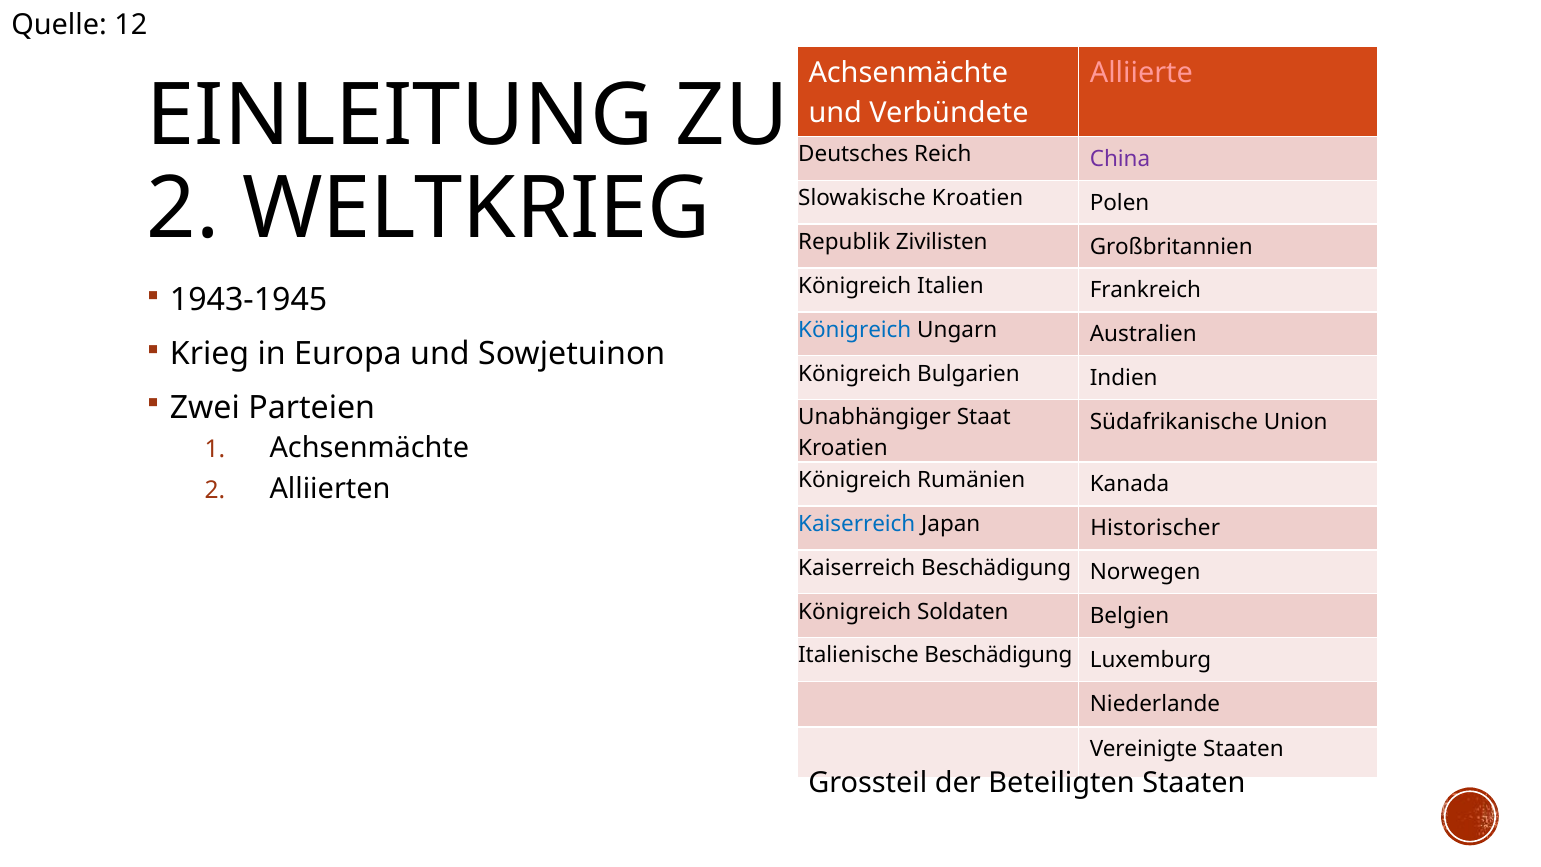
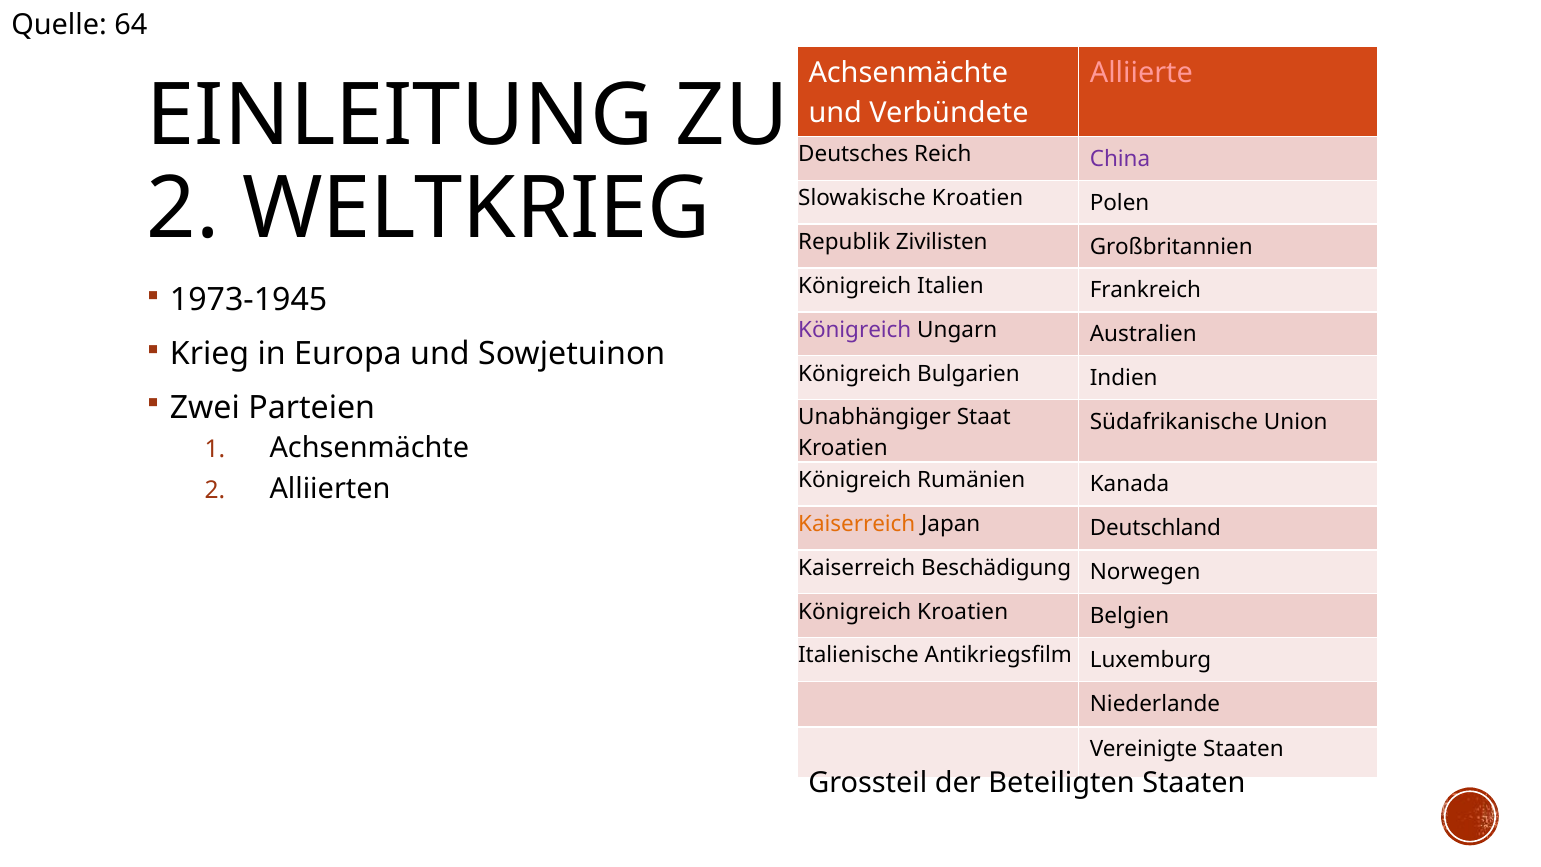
12: 12 -> 64
1943-1945: 1943-1945 -> 1973-1945
Königreich at (855, 330) colour: blue -> purple
Kaiserreich at (857, 524) colour: blue -> orange
Historischer: Historischer -> Deutschland
Königreich Soldaten: Soldaten -> Kroatien
Italienische Beschädigung: Beschädigung -> Antikriegsfilm
